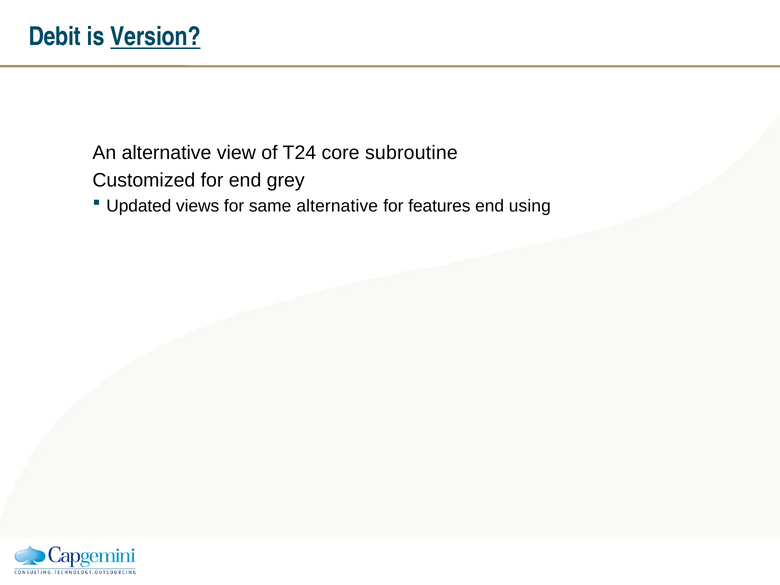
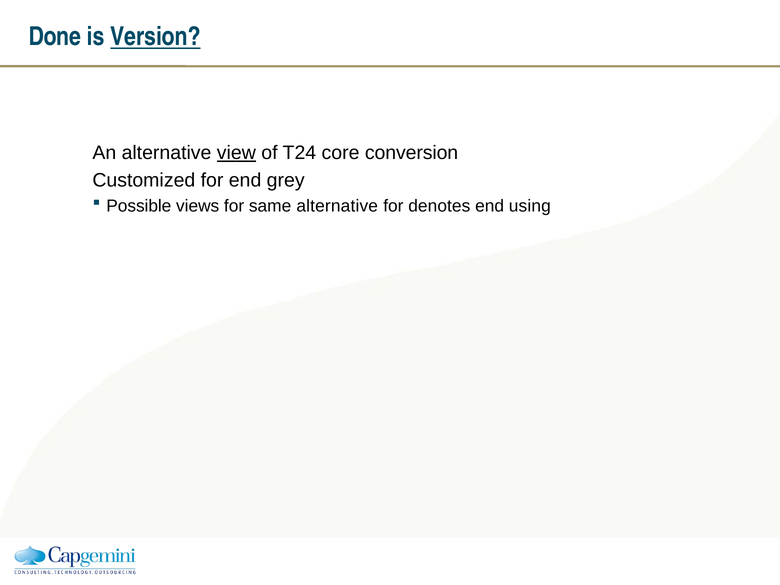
Debit: Debit -> Done
view underline: none -> present
subroutine: subroutine -> conversion
Updated: Updated -> Possible
features: features -> denotes
